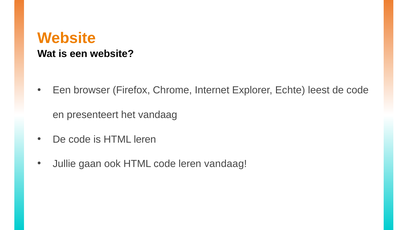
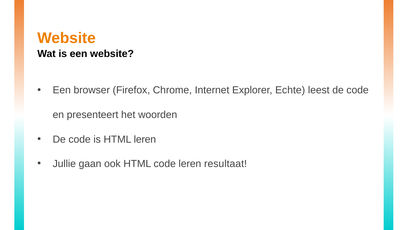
het vandaag: vandaag -> woorden
leren vandaag: vandaag -> resultaat
